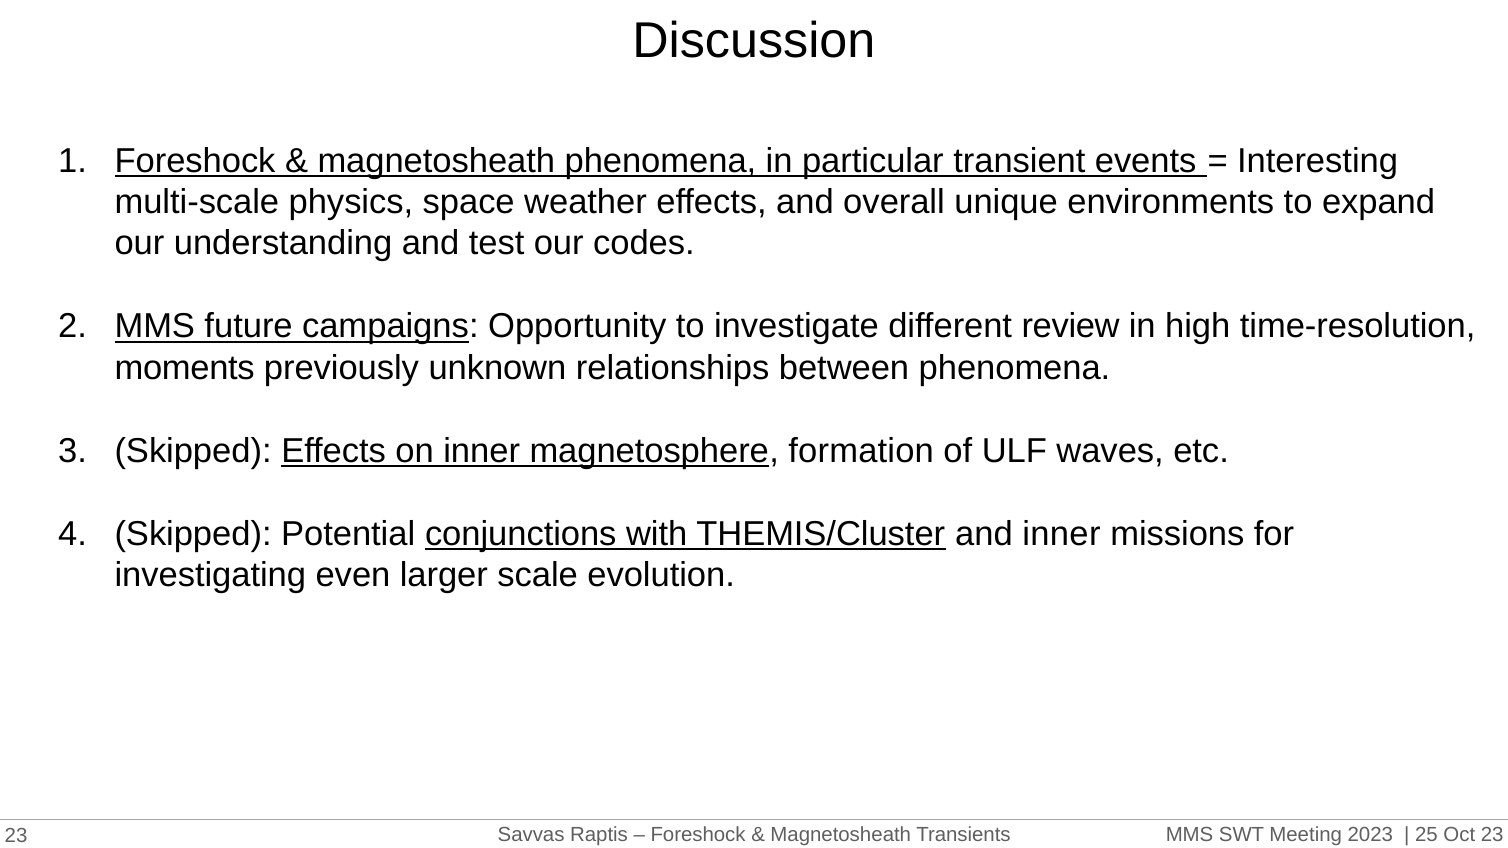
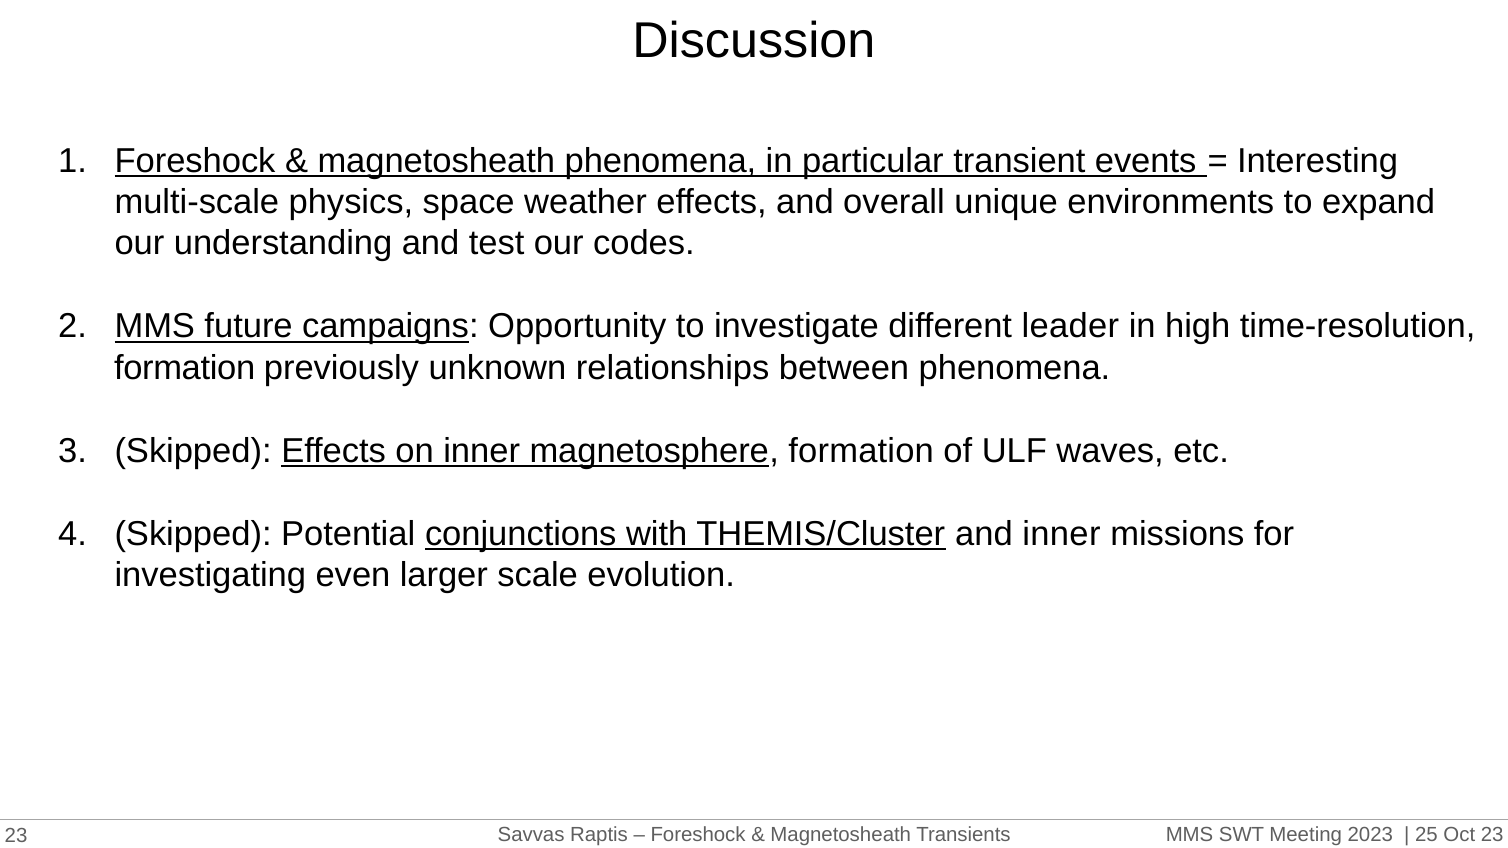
review: review -> leader
moments at (185, 368): moments -> formation
